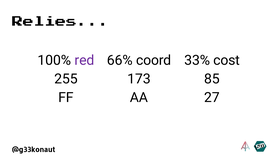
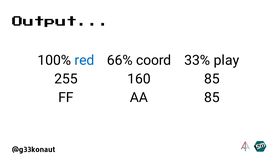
Relies: Relies -> Output
red colour: purple -> blue
cost: cost -> play
173: 173 -> 160
AA 27: 27 -> 85
